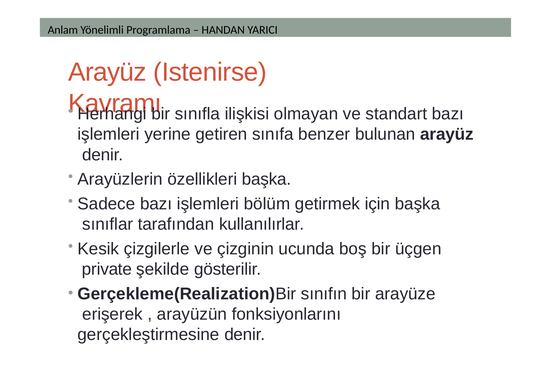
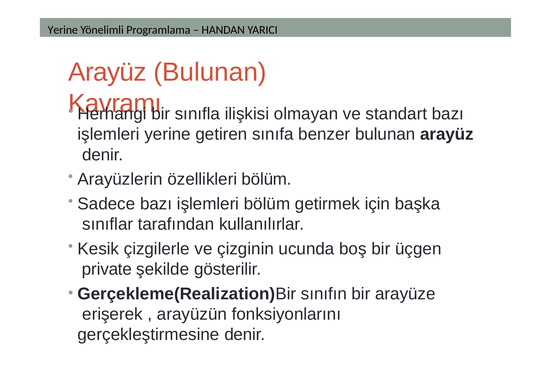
Anlam at (63, 30): Anlam -> Yerine
Arayüz Istenirse: Istenirse -> Bulunan
özellikleri başka: başka -> bölüm
